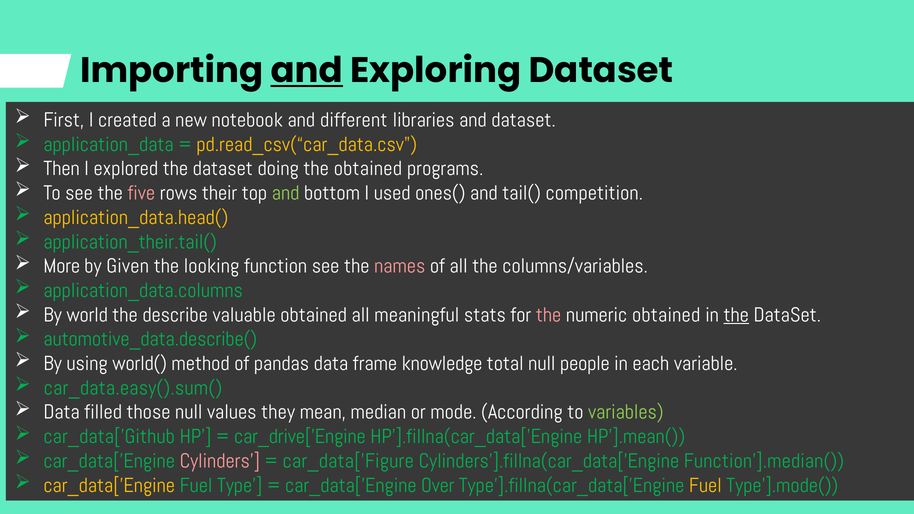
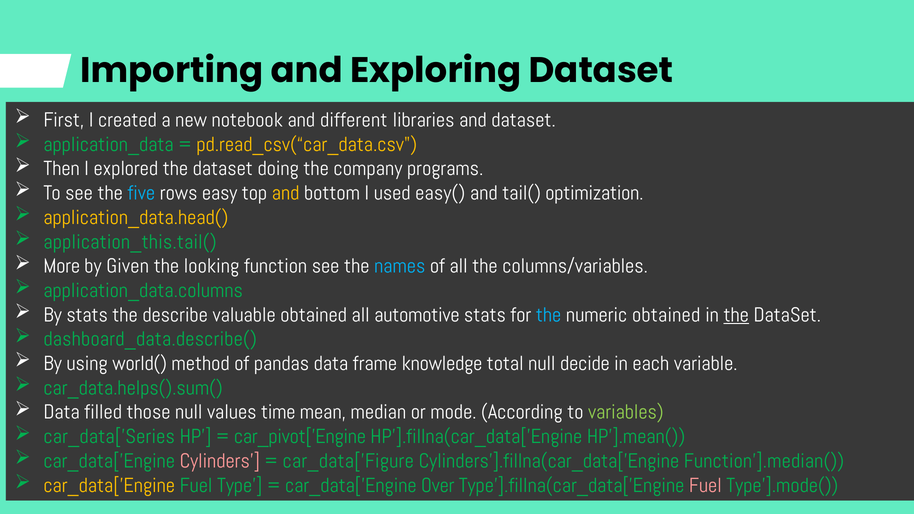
and at (307, 71) underline: present -> none
the obtained: obtained -> company
five colour: pink -> light blue
their: their -> easy
and at (286, 193) colour: light green -> yellow
ones(: ones( -> easy(
competition: competition -> optimization
application_their.tail(: application_their.tail( -> application_this.tail(
names colour: pink -> light blue
By world: world -> stats
meaningful: meaningful -> automotive
the at (549, 315) colour: pink -> light blue
automotive_data.describe(: automotive_data.describe( -> dashboard_data.describe(
people: people -> decide
car_data.easy().sum(: car_data.easy().sum( -> car_data.helps().sum(
they: they -> time
car_data['Github: car_data['Github -> car_data['Series
car_drive['Engine: car_drive['Engine -> car_pivot['Engine
Fuel at (705, 485) colour: yellow -> pink
